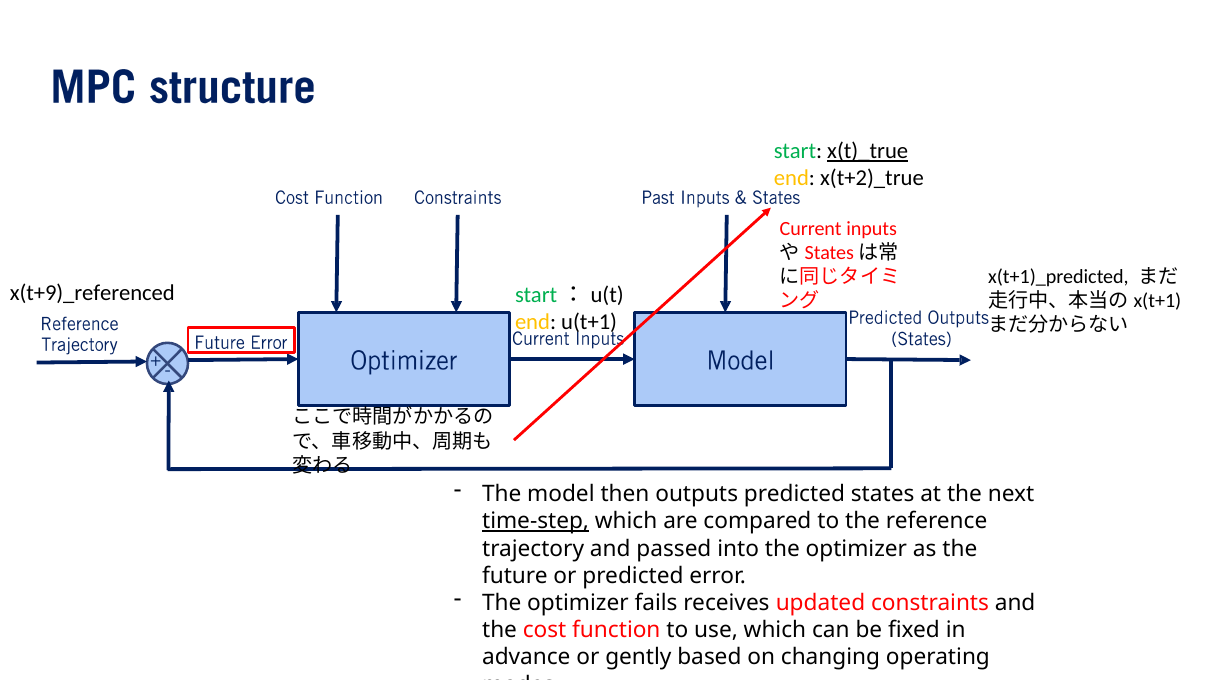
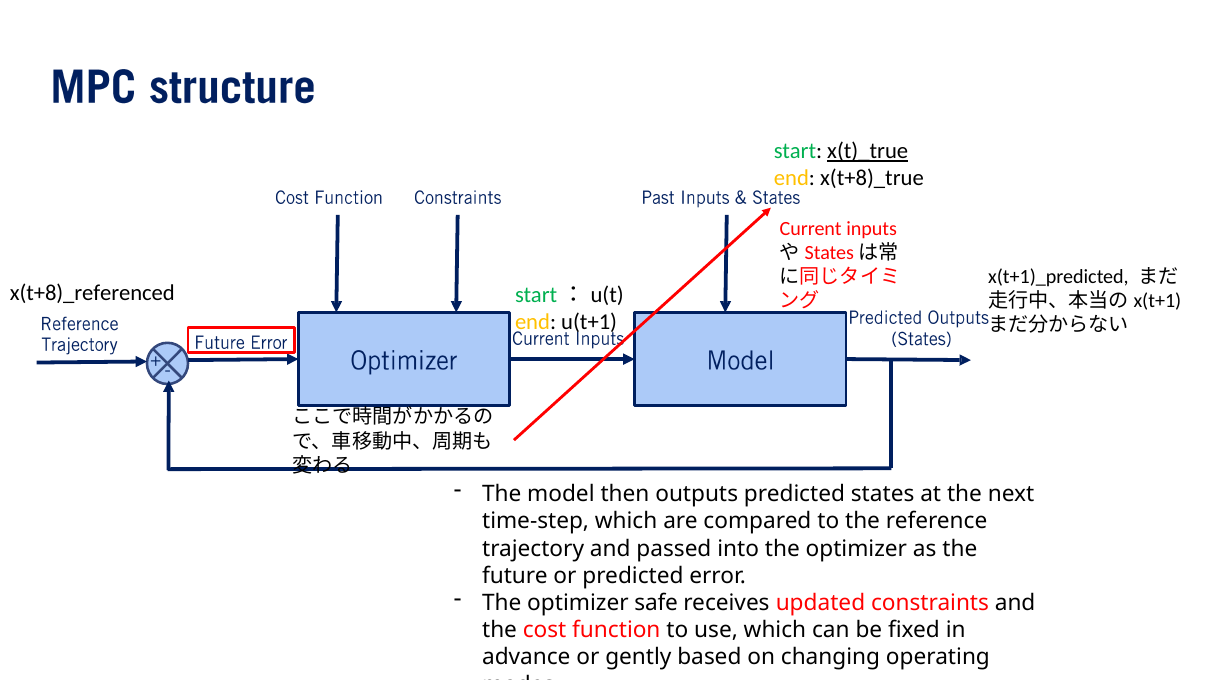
x(t+2)_true: x(t+2)_true -> x(t+8)_true
x(t+9)_referenced: x(t+9)_referenced -> x(t+8)_referenced
time-step underline: present -> none
fails: fails -> safe
